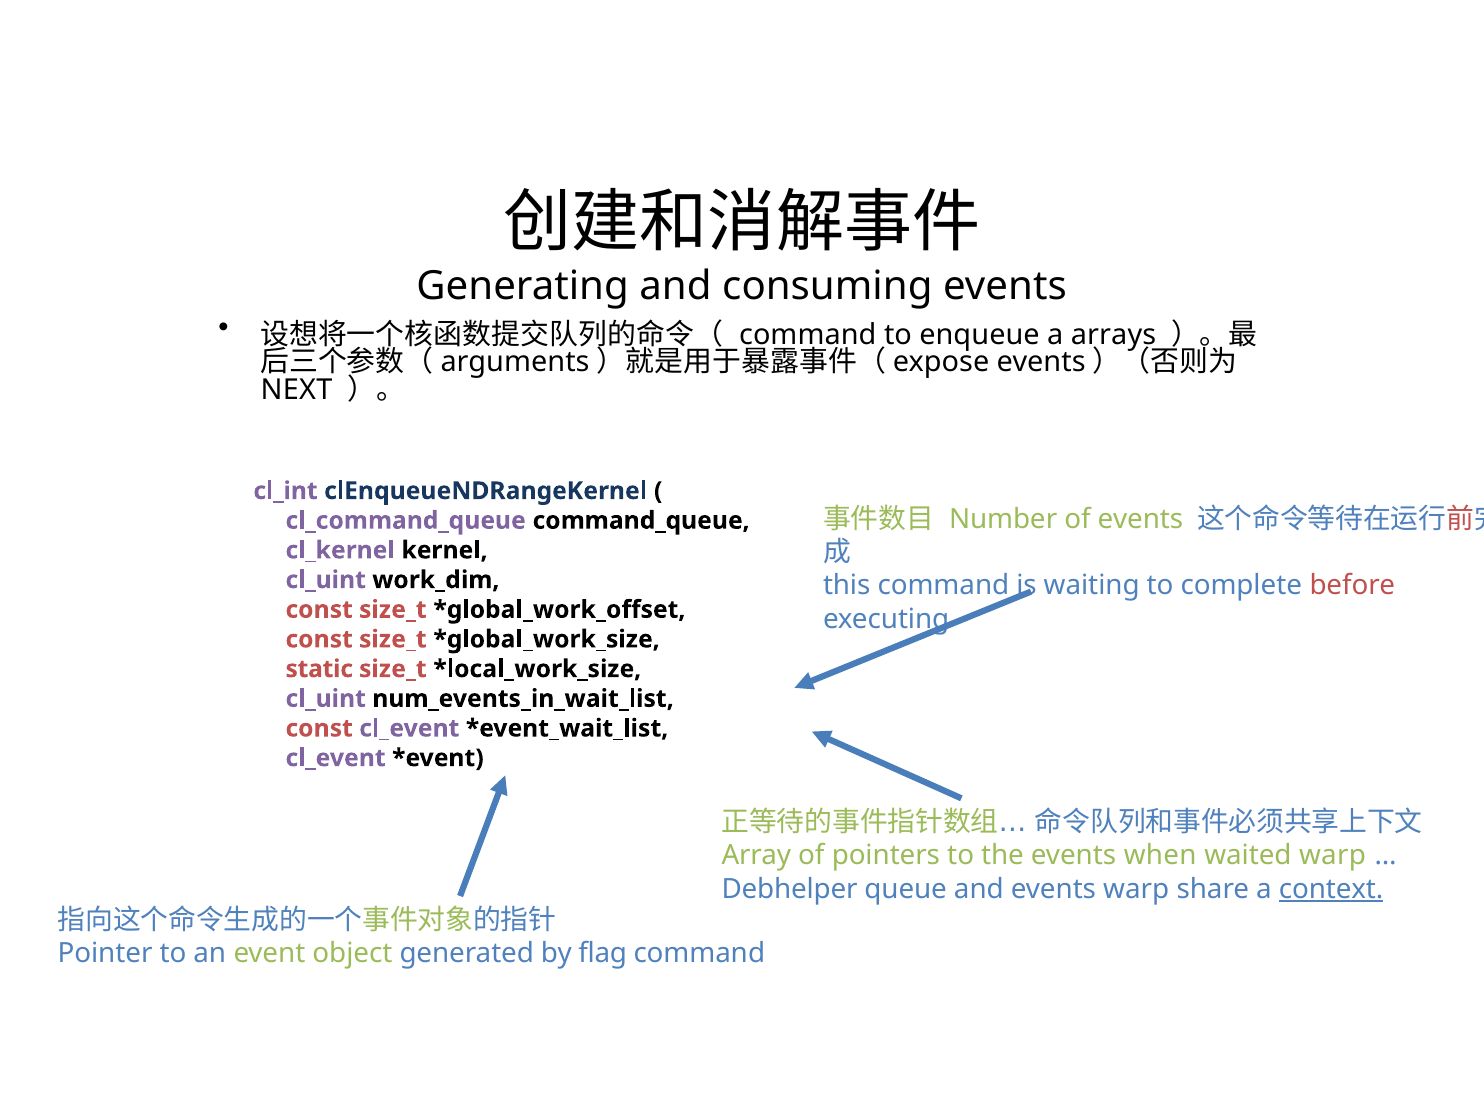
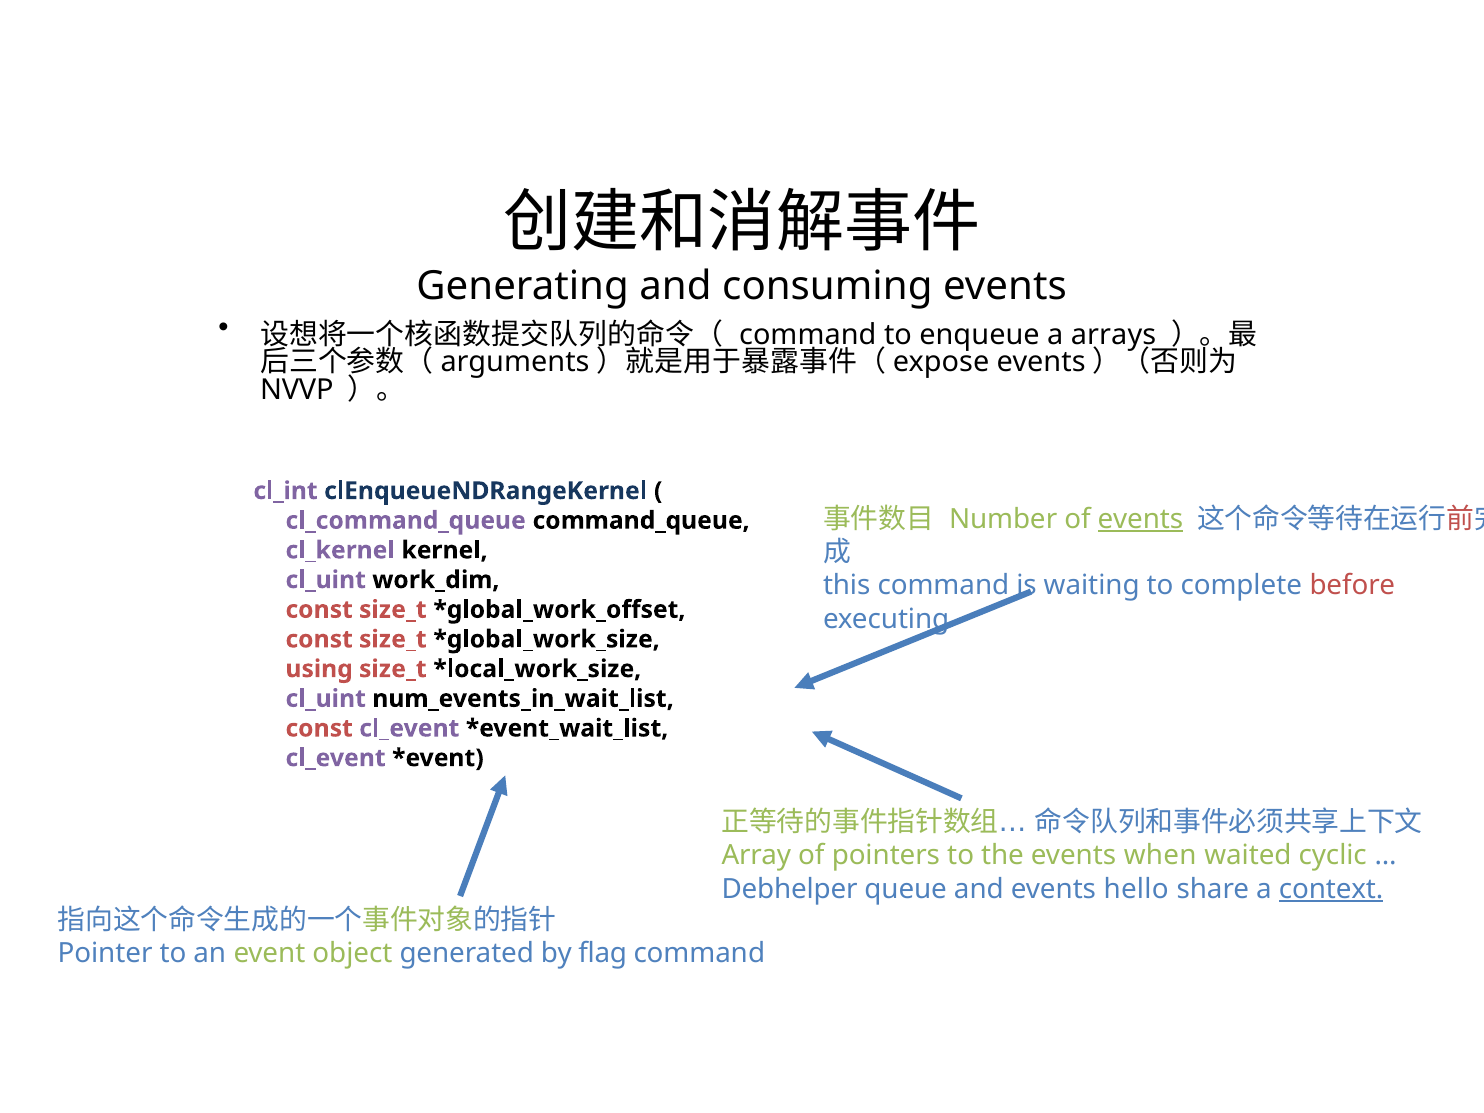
NEXT: NEXT -> NVVP
events at (1140, 519) underline: none -> present
static: static -> using
waited warp: warp -> cyclic
events warp: warp -> hello
